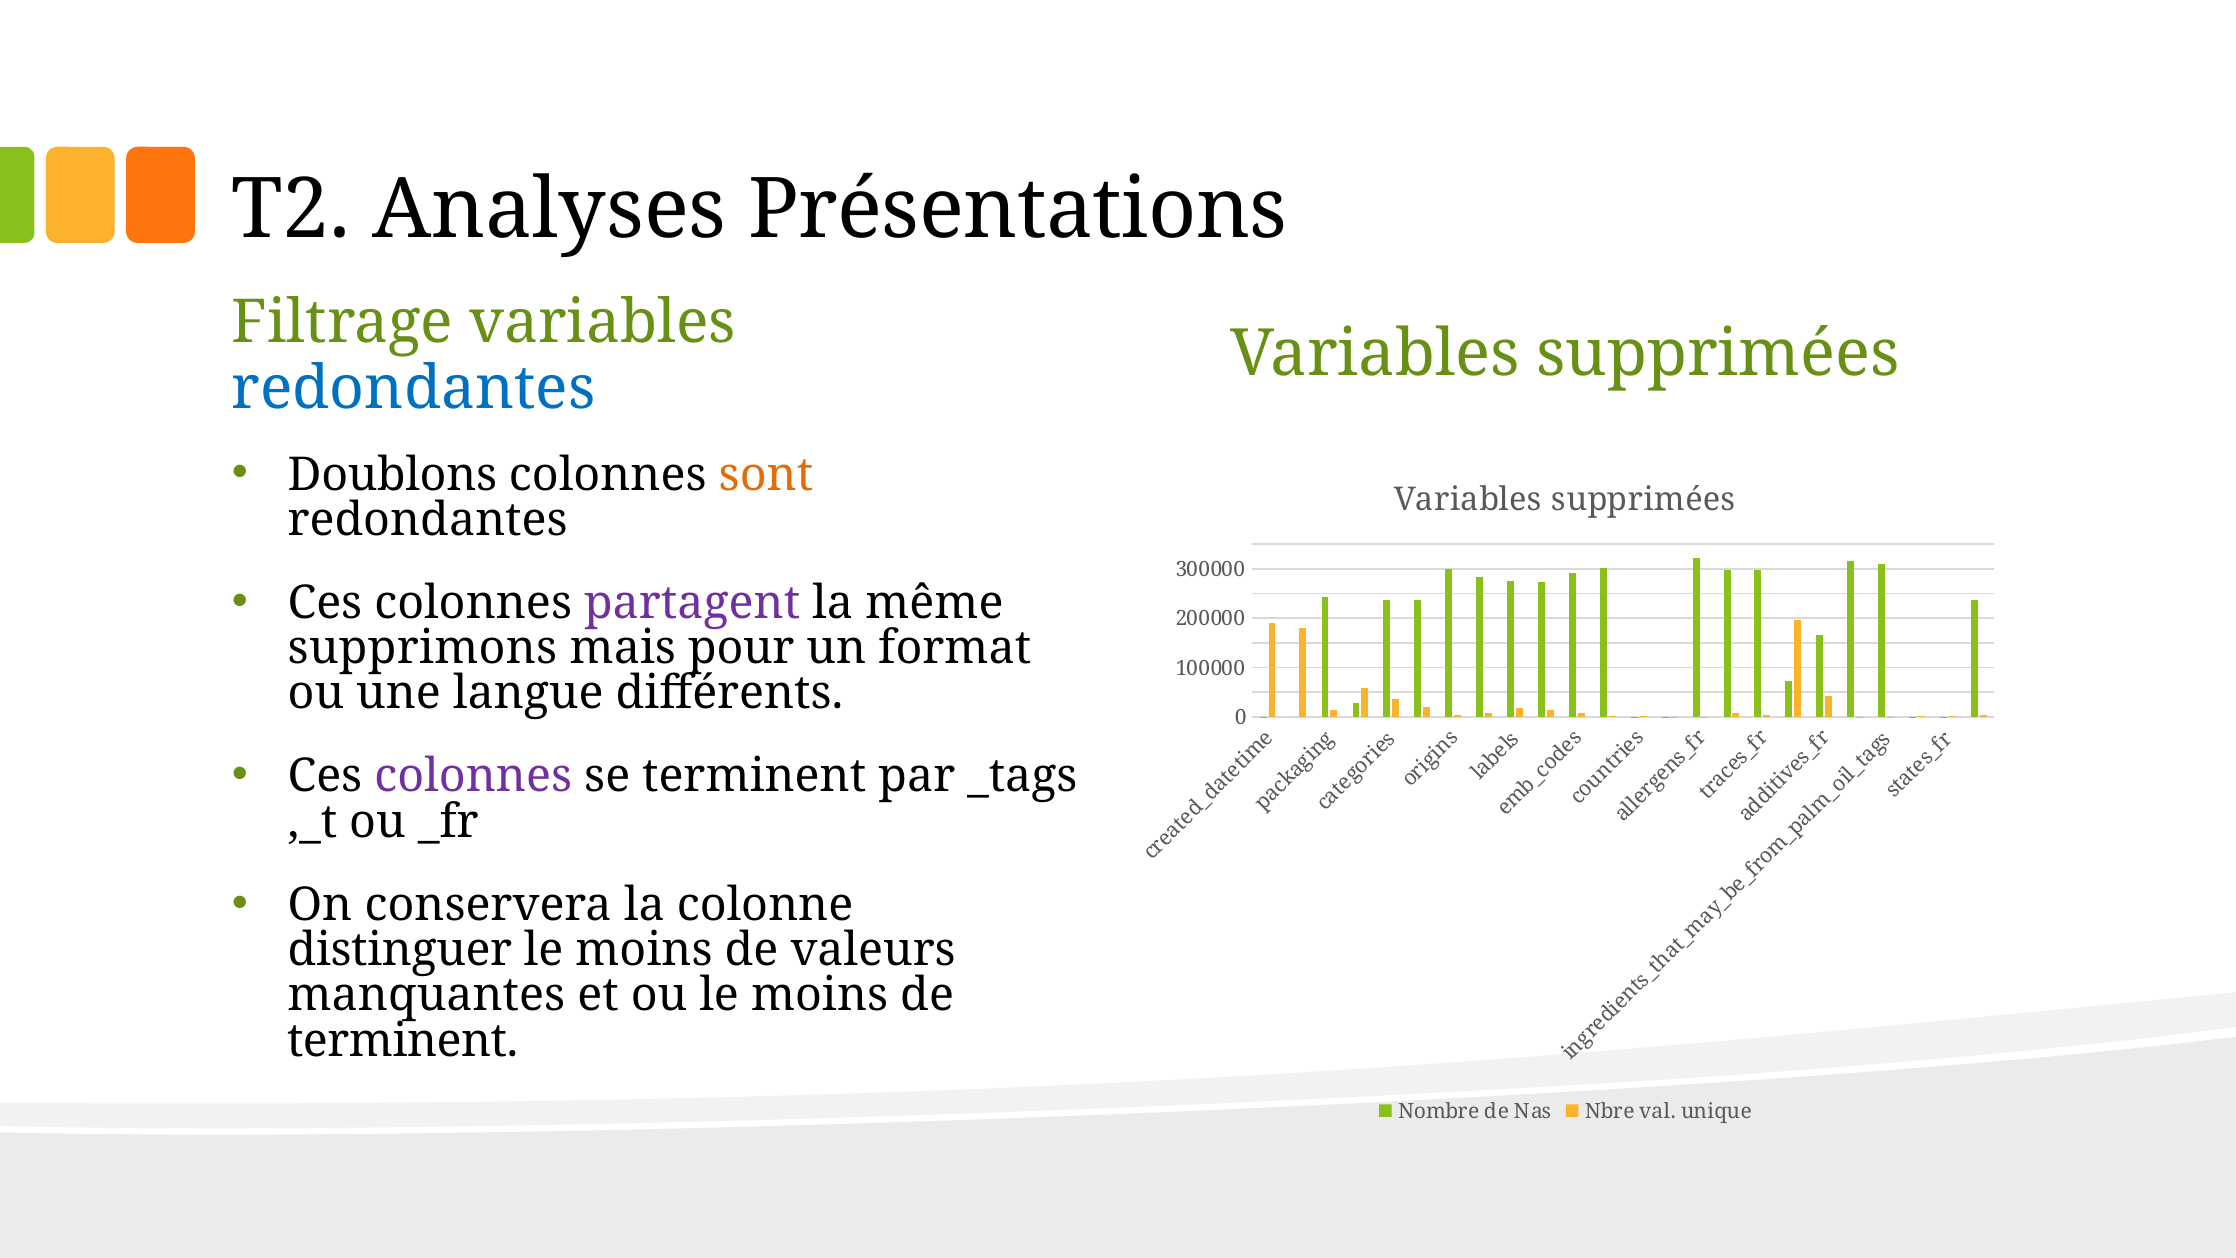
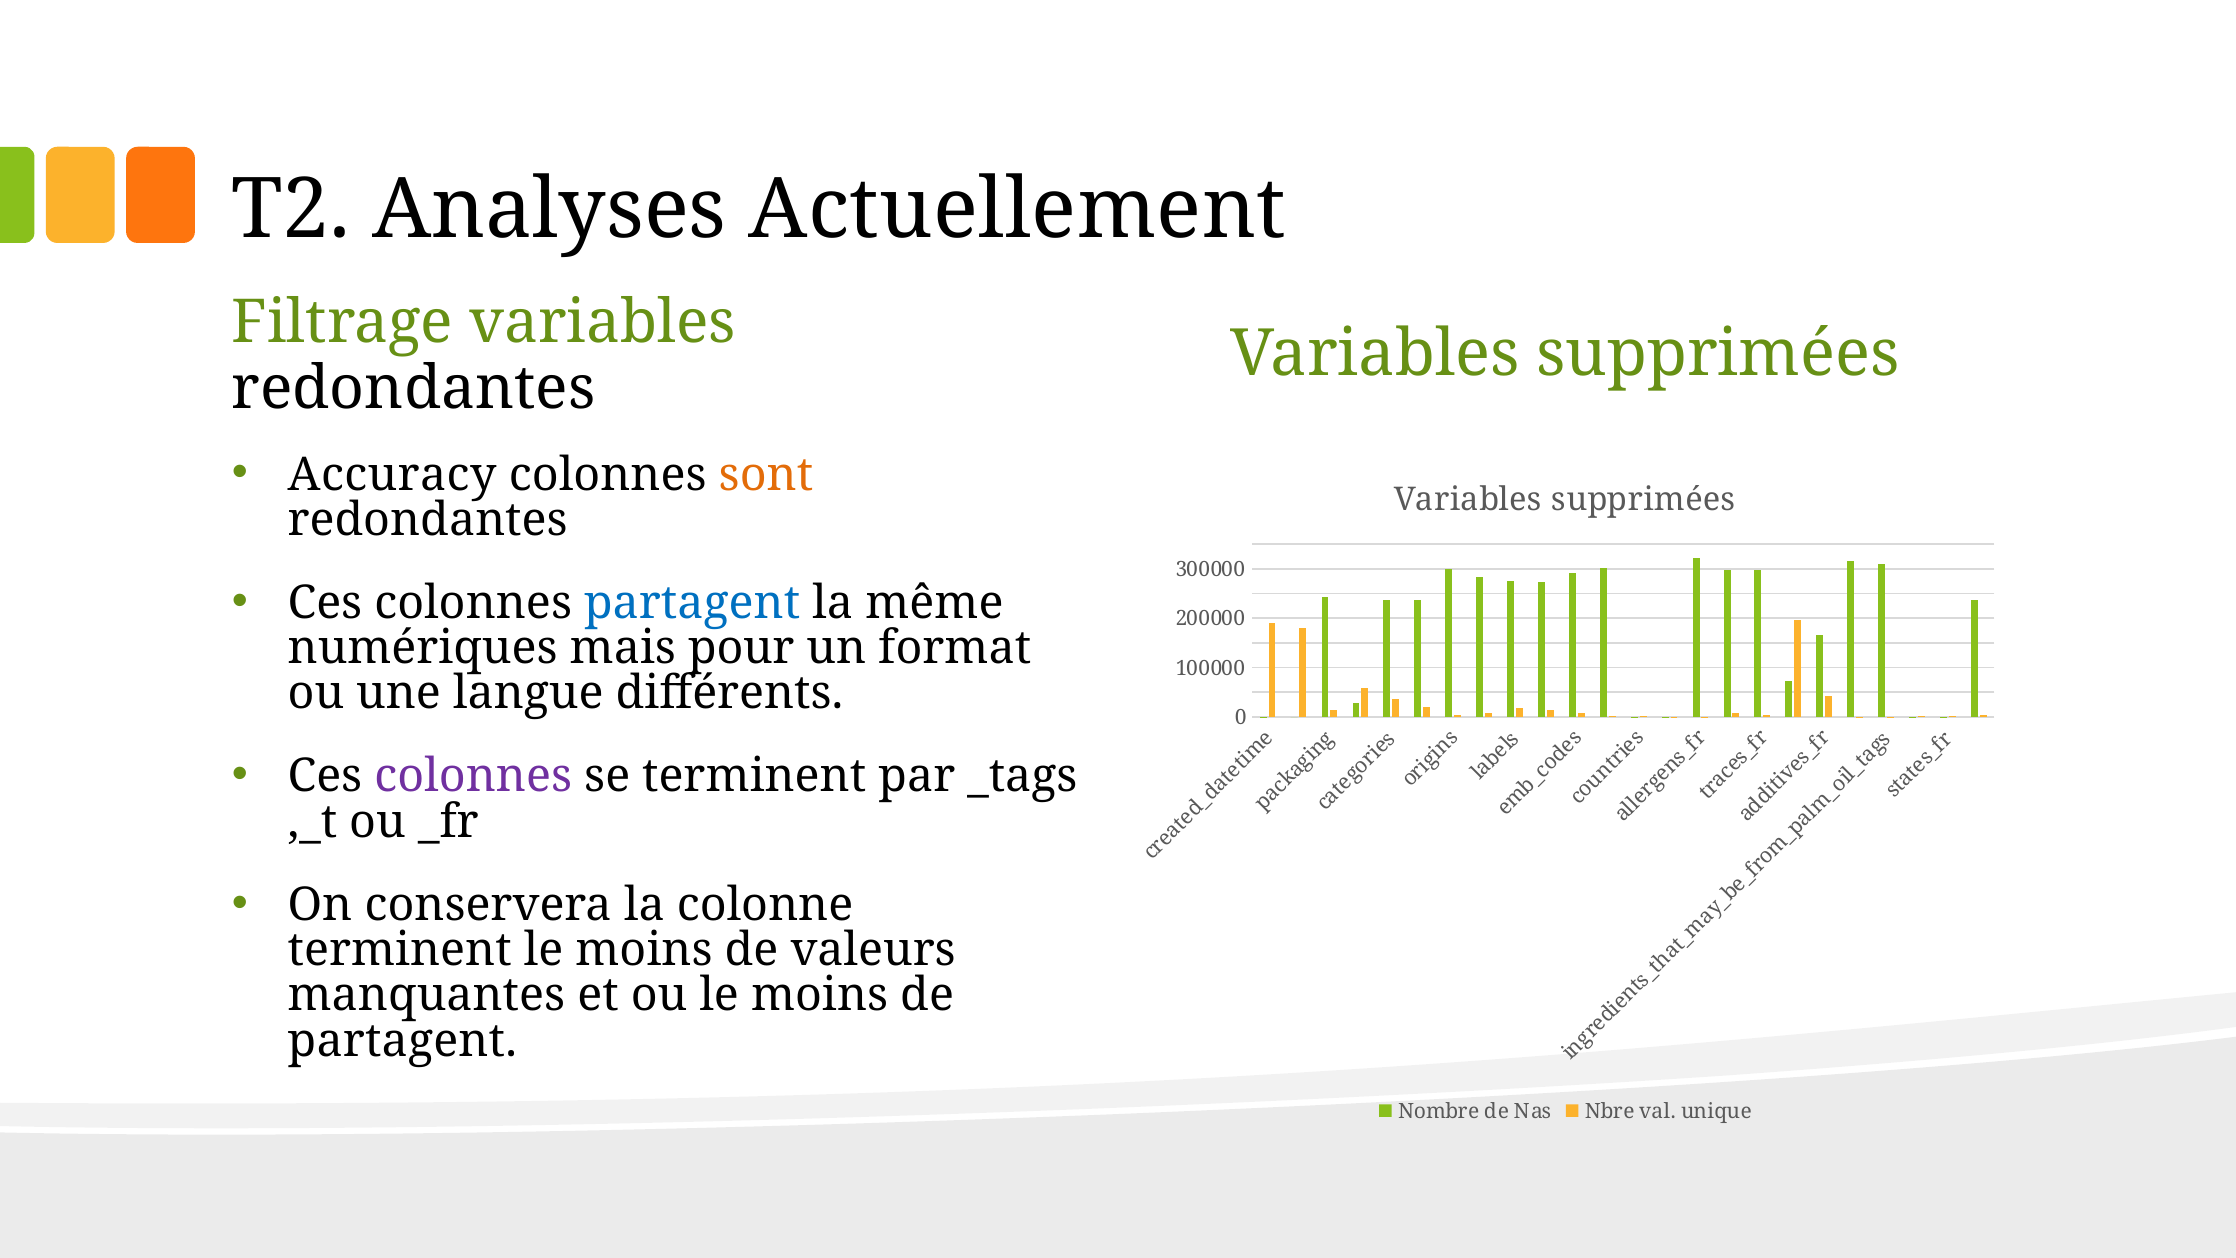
Présentations: Présentations -> Actuellement
redondantes at (414, 388) colour: blue -> black
Doublons: Doublons -> Accuracy
partagent at (692, 603) colour: purple -> blue
supprimons: supprimons -> numériques
distinguer at (400, 950): distinguer -> terminent
terminent at (403, 1041): terminent -> partagent
